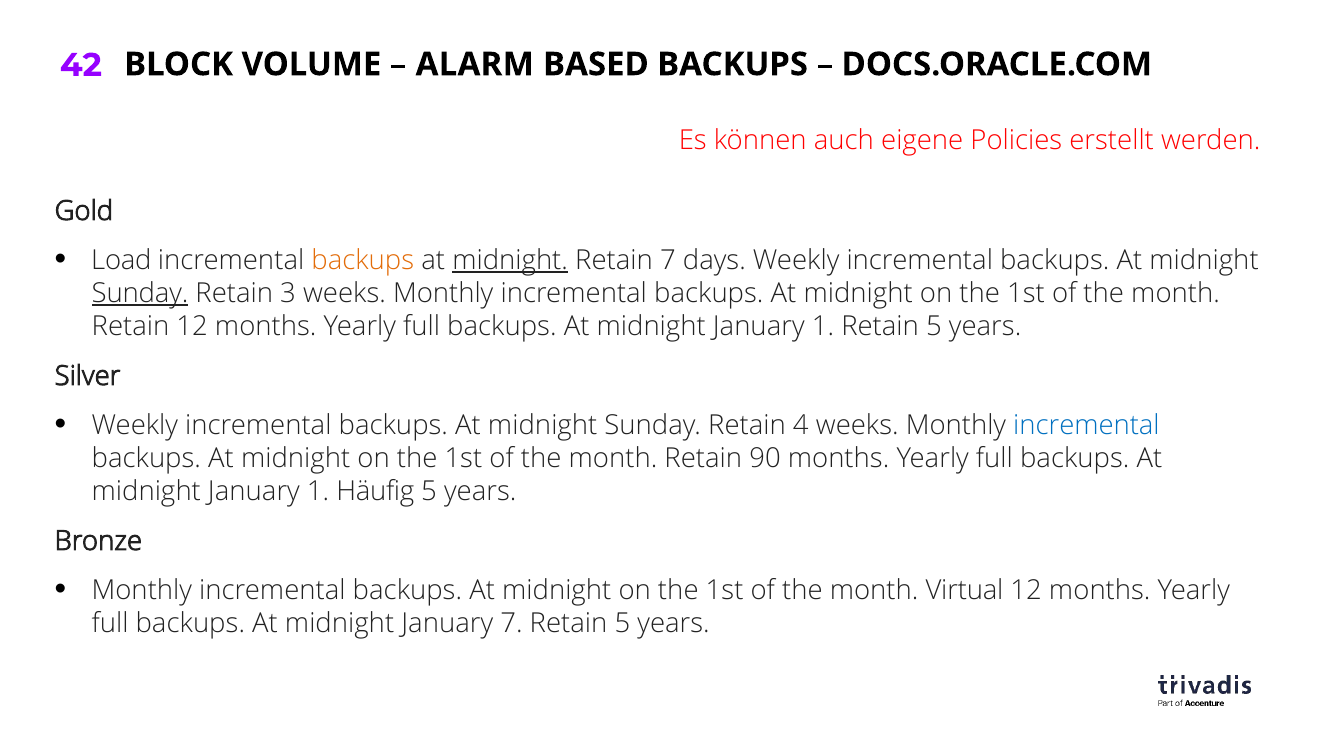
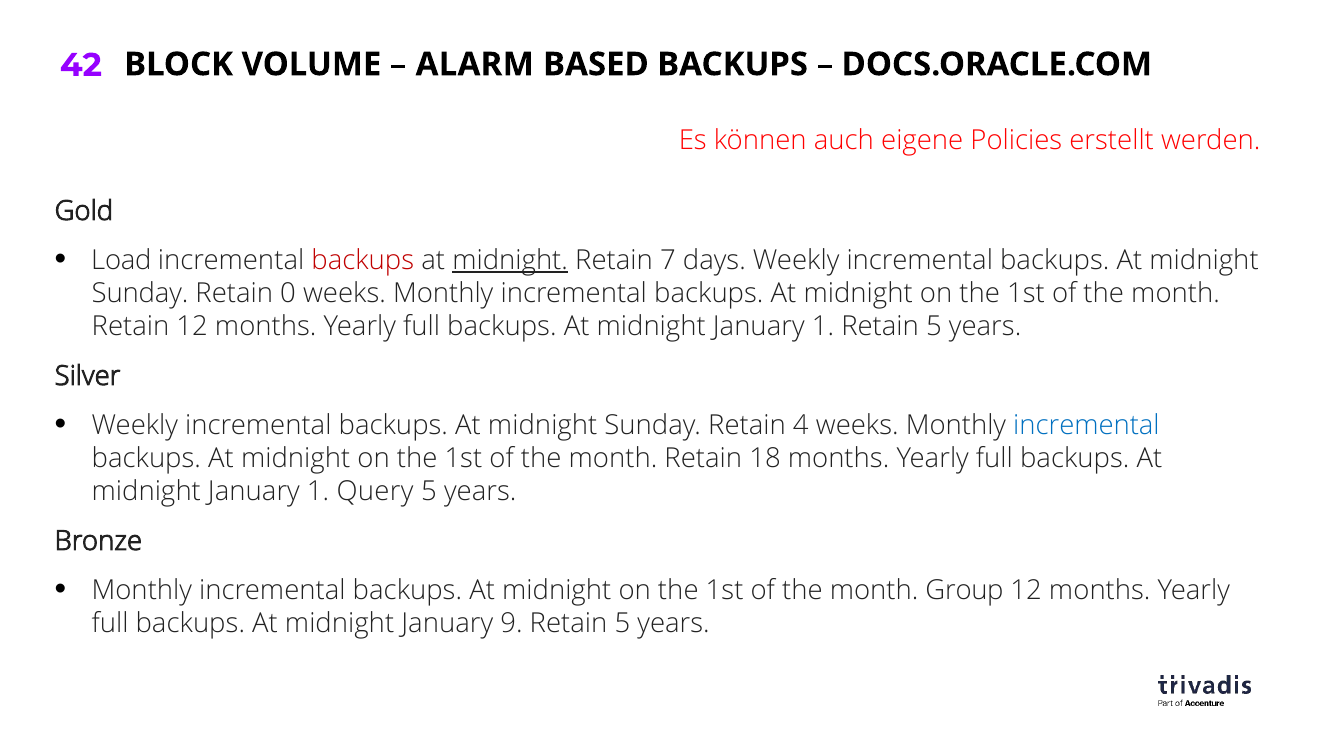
backups at (363, 260) colour: orange -> red
Sunday at (140, 293) underline: present -> none
3: 3 -> 0
90: 90 -> 18
Häufig: Häufig -> Query
Virtual: Virtual -> Group
January 7: 7 -> 9
